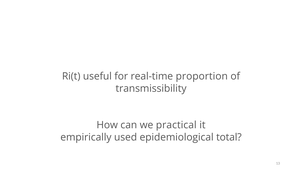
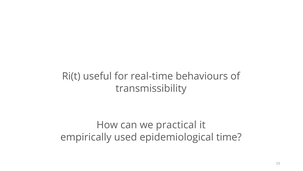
proportion: proportion -> behaviours
total: total -> time
